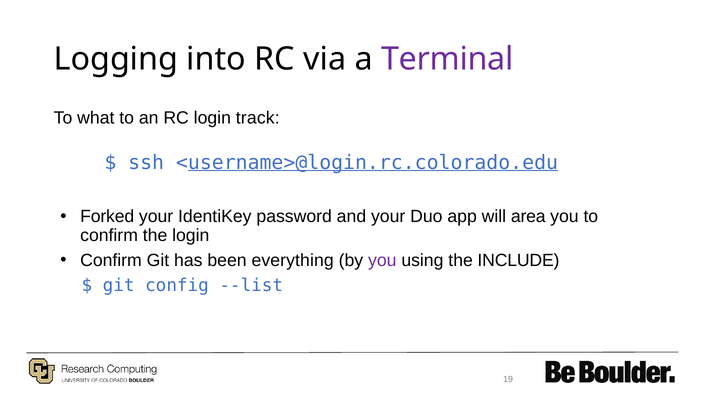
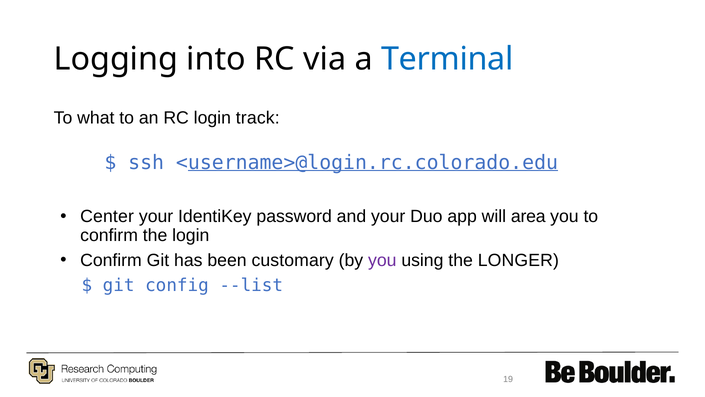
Terminal colour: purple -> blue
Forked: Forked -> Center
everything: everything -> customary
INCLUDE: INCLUDE -> LONGER
